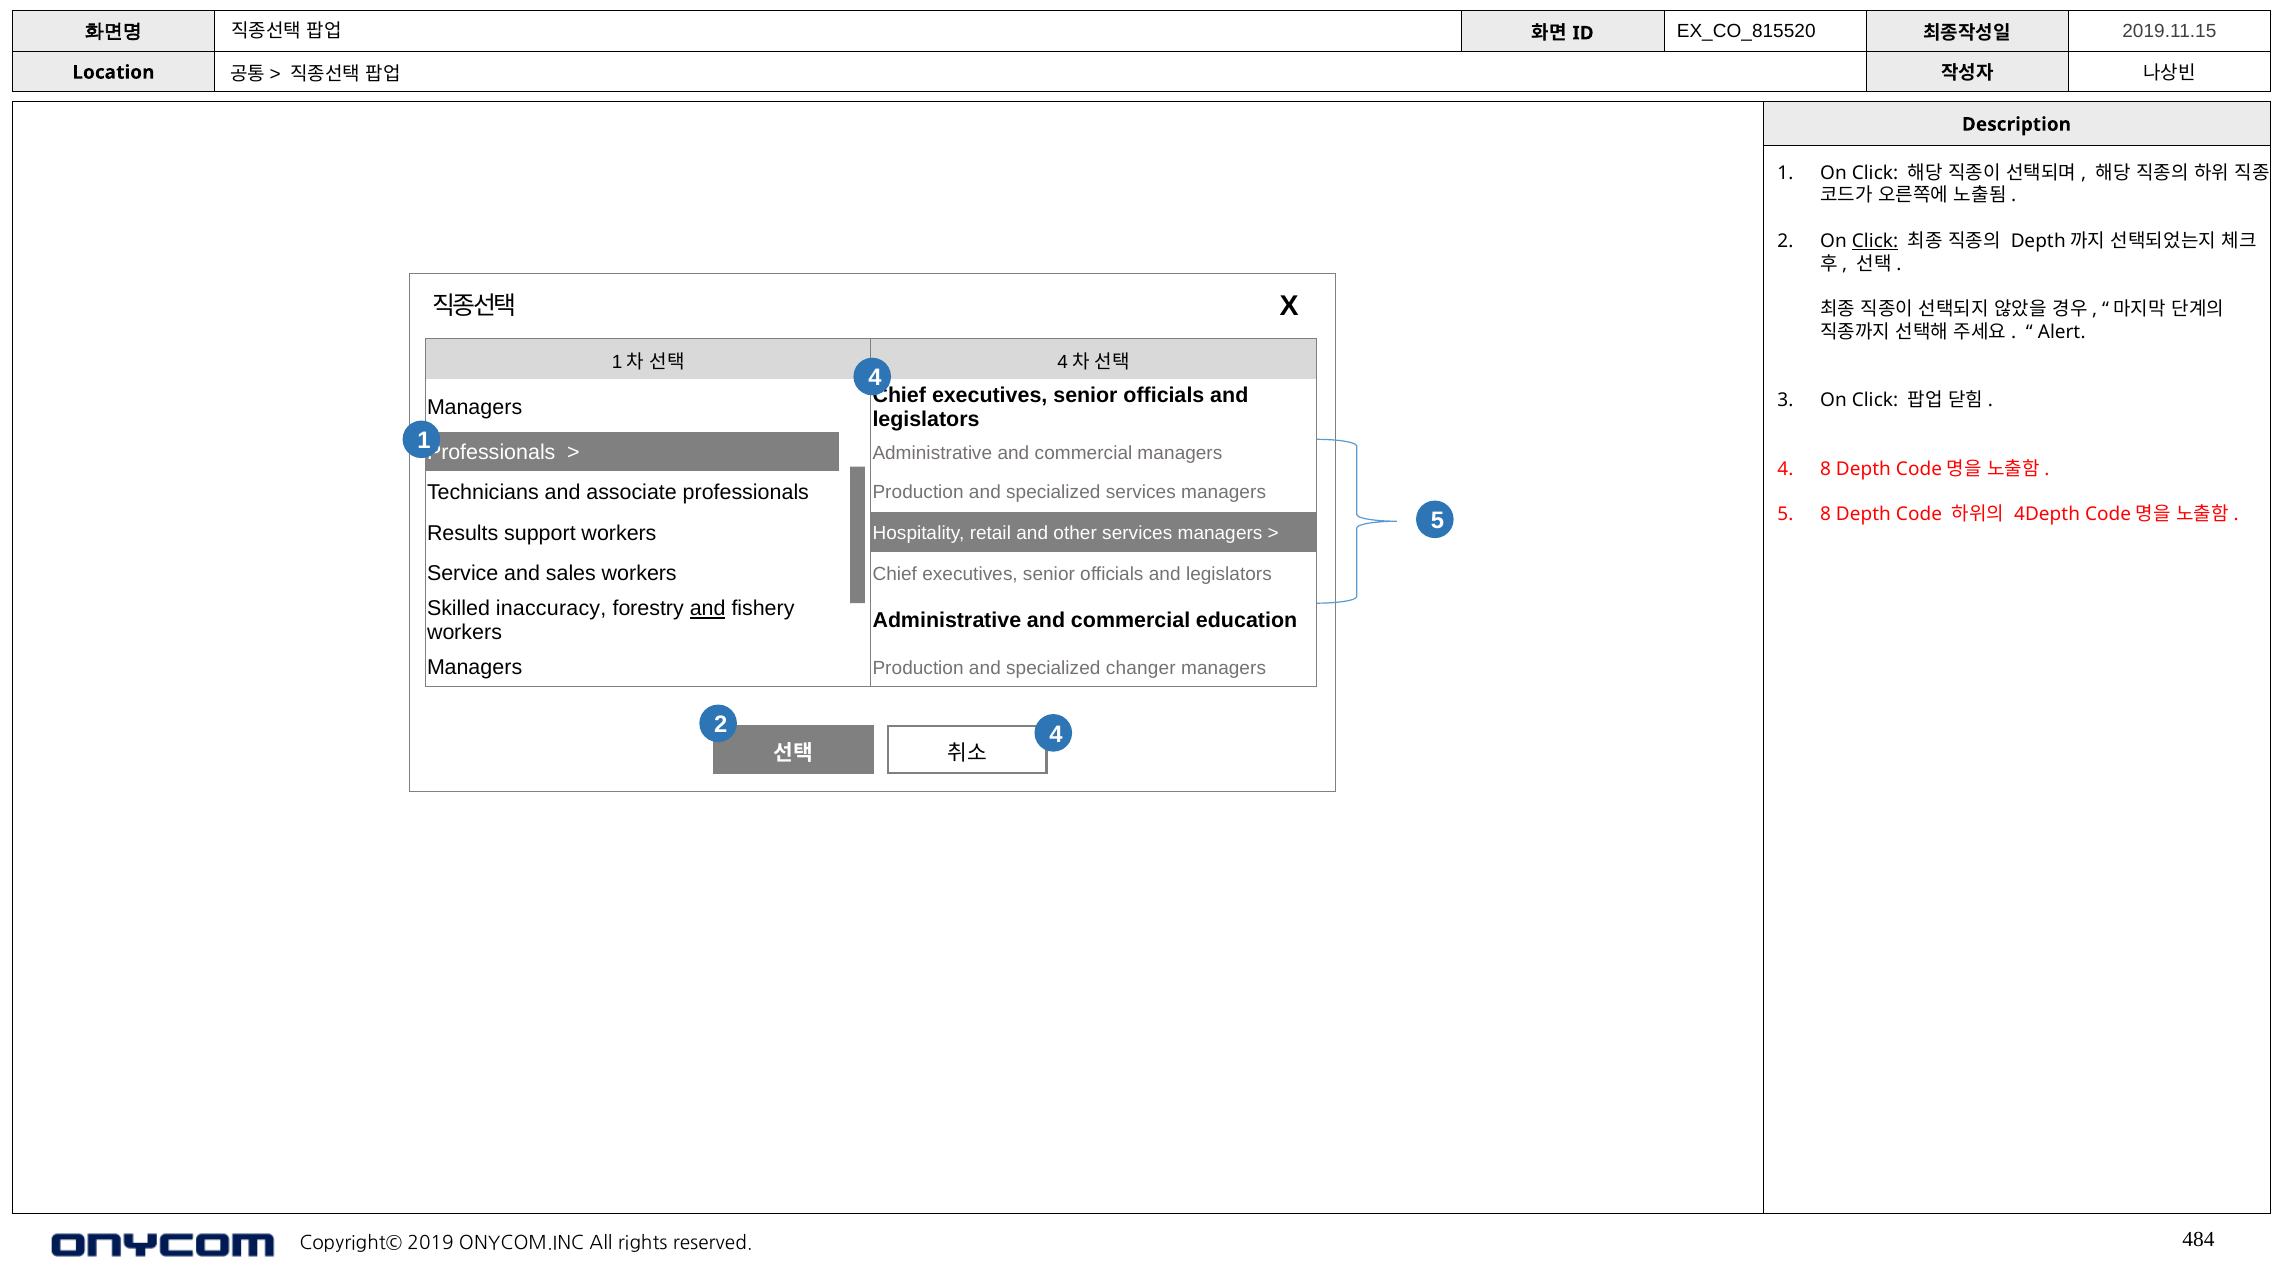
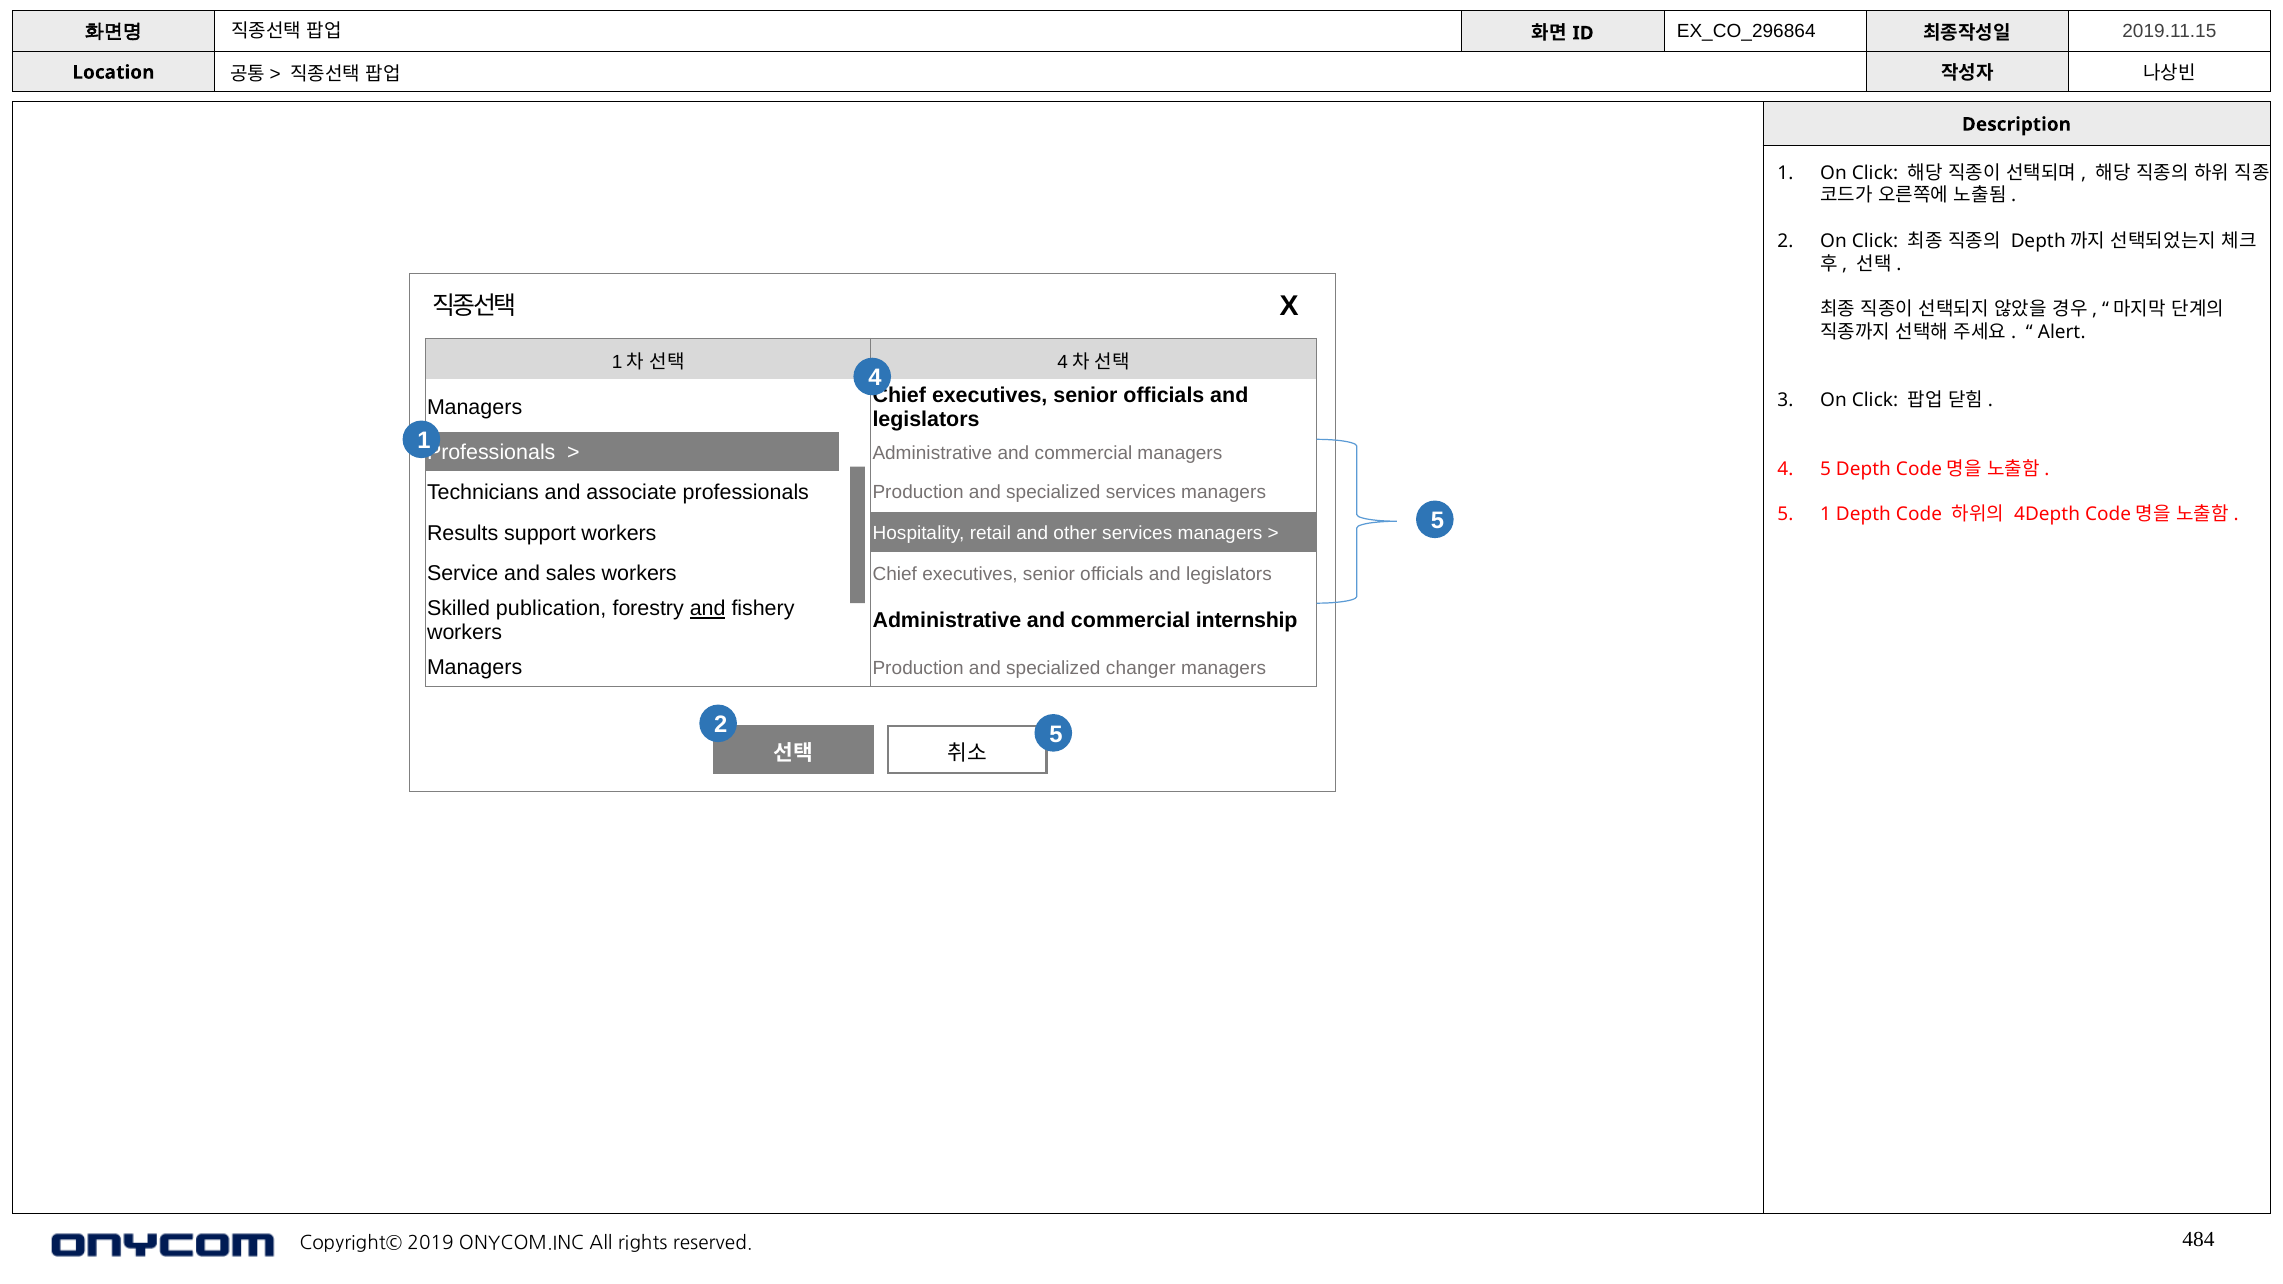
EX_CO_815520: EX_CO_815520 -> EX_CO_296864
Click at (1875, 241) underline: present -> none
8 at (1826, 469): 8 -> 5
5 8: 8 -> 1
inaccuracy: inaccuracy -> publication
education: education -> internship
2 4: 4 -> 5
